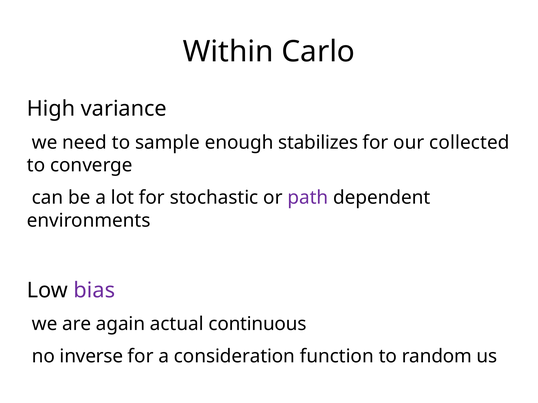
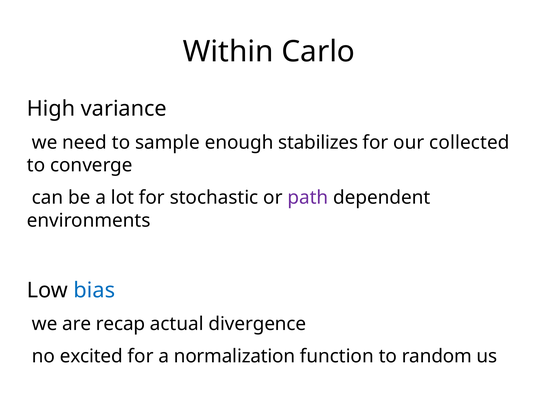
bias colour: purple -> blue
again: again -> recap
continuous: continuous -> divergence
inverse: inverse -> excited
consideration: consideration -> normalization
